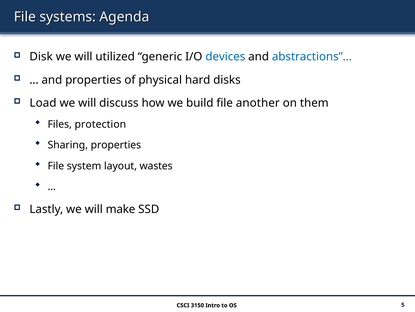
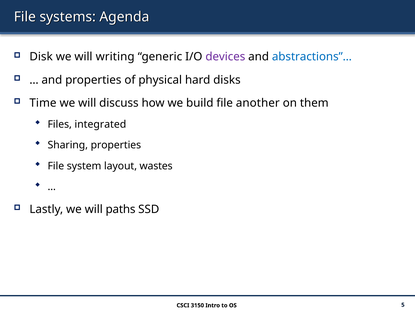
utilized: utilized -> writing
devices colour: blue -> purple
Load: Load -> Time
protection: protection -> integrated
make: make -> paths
